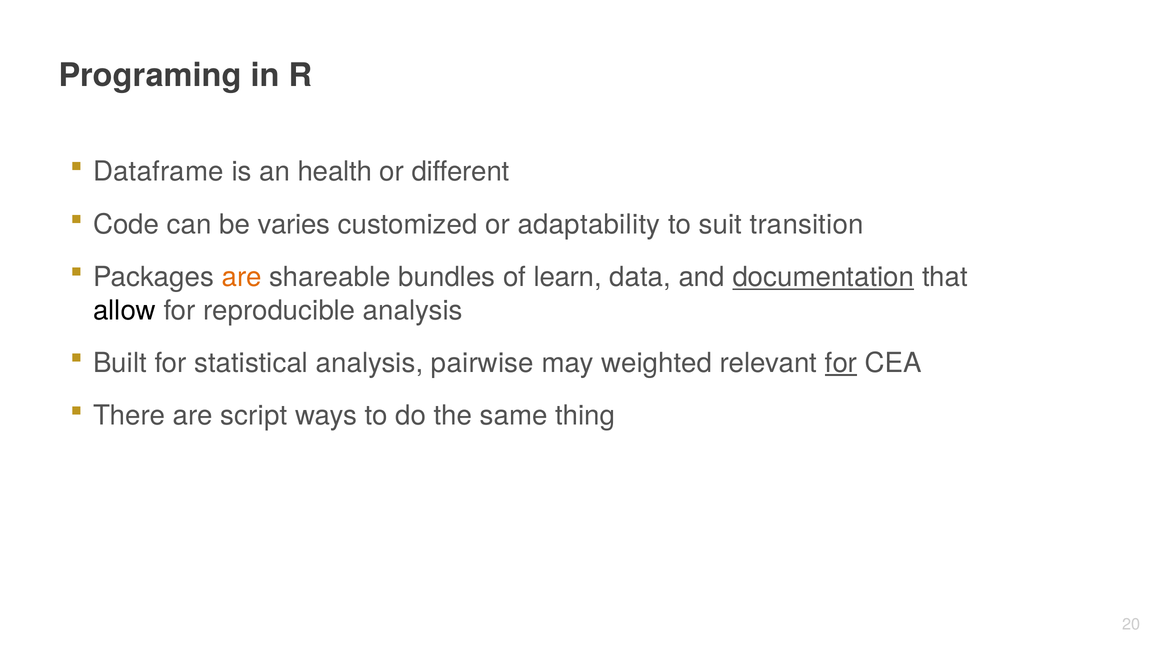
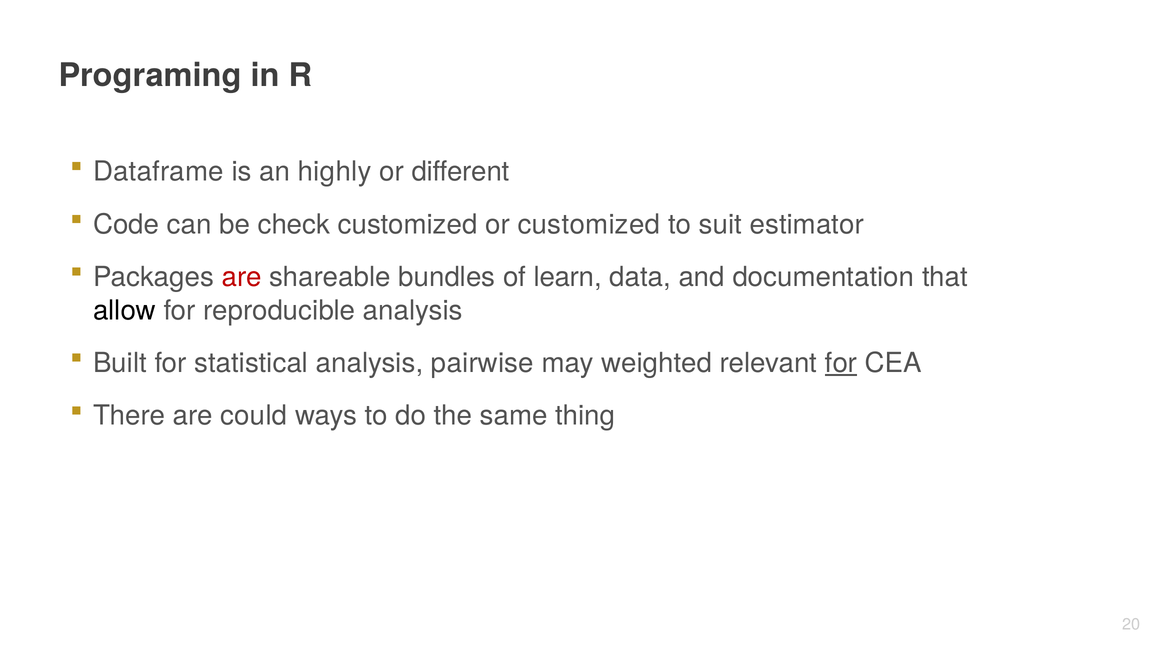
health: health -> highly
varies: varies -> check
or adaptability: adaptability -> customized
transition: transition -> estimator
are at (242, 277) colour: orange -> red
documentation underline: present -> none
script: script -> could
